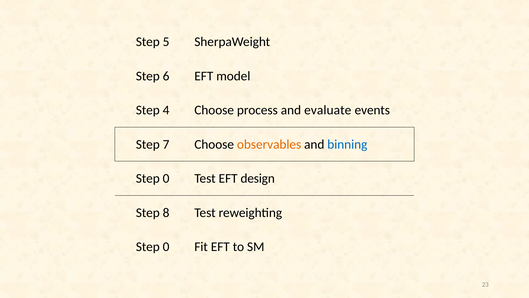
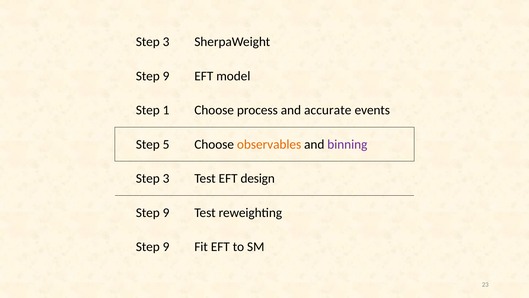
5 at (166, 42): 5 -> 3
6 at (166, 76): 6 -> 9
4: 4 -> 1
evaluate: evaluate -> accurate
7: 7 -> 5
binning colour: blue -> purple
0 at (166, 178): 0 -> 3
8 at (166, 212): 8 -> 9
0 at (166, 246): 0 -> 9
